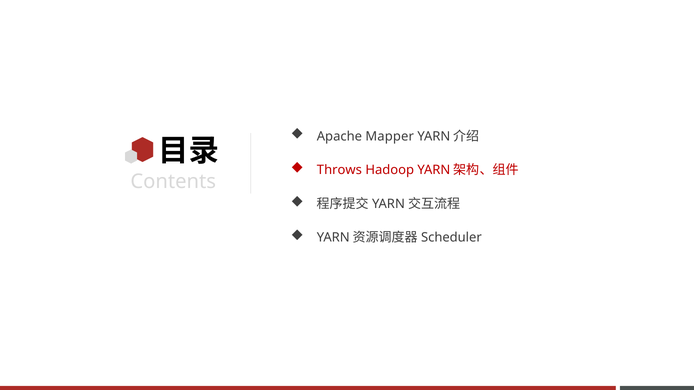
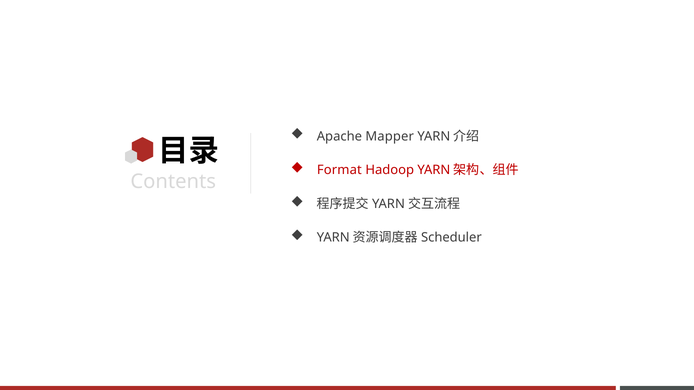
Throws: Throws -> Format
